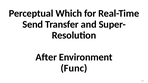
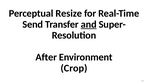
Which: Which -> Resize
and underline: none -> present
Func: Func -> Crop
